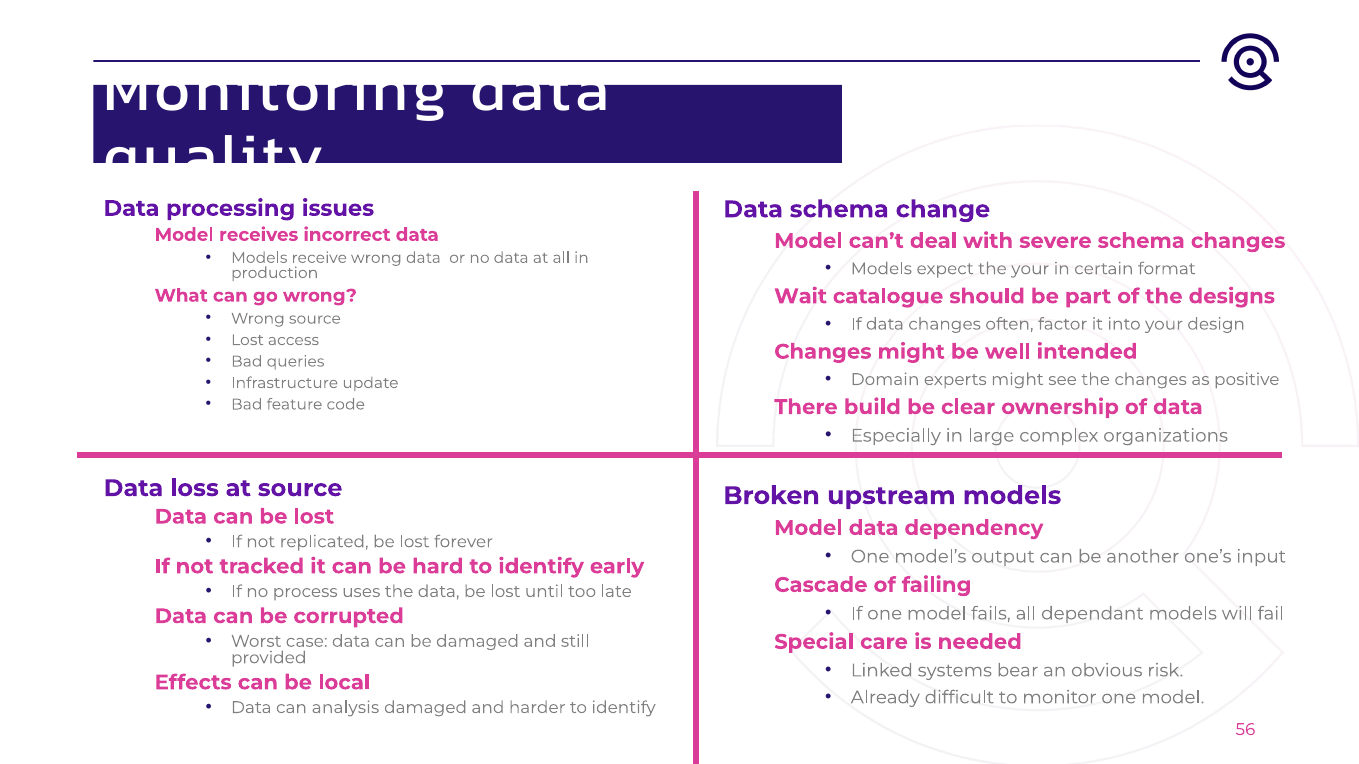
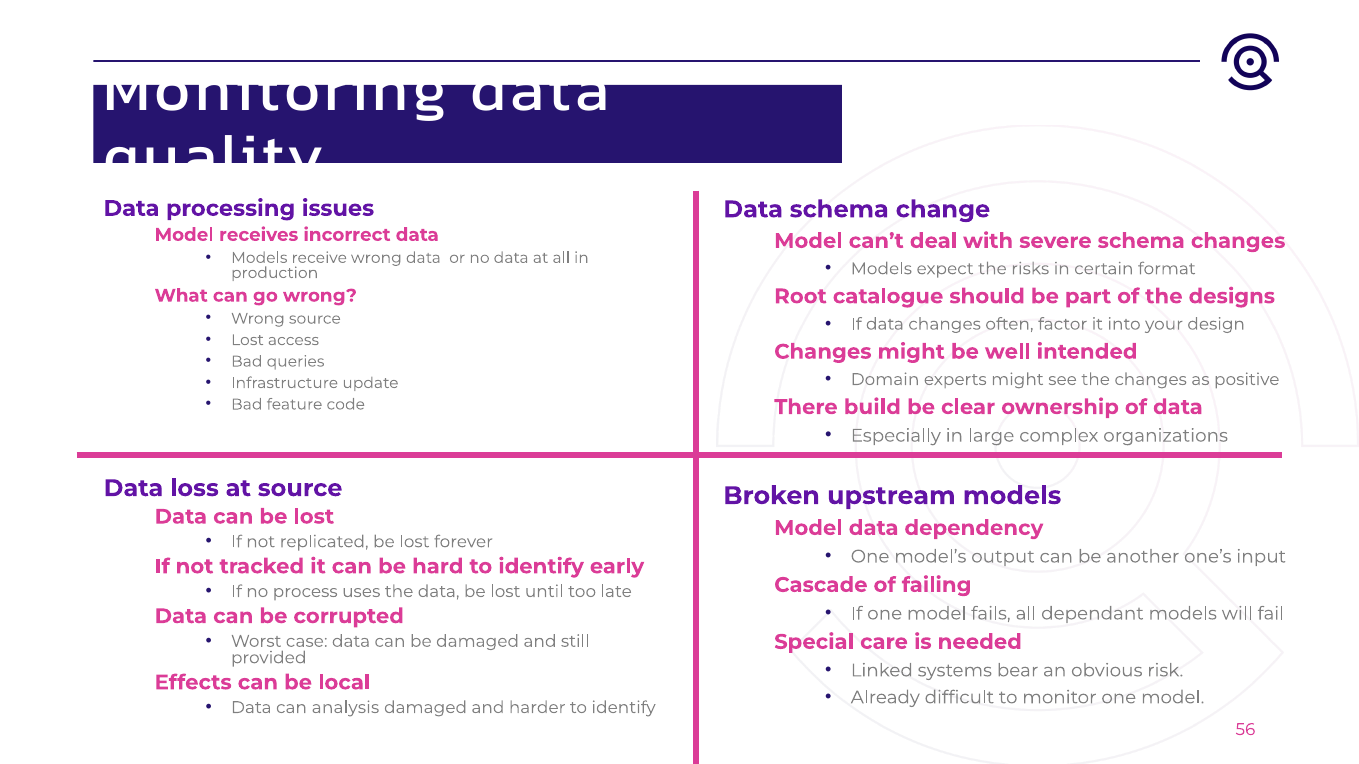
the your: your -> risks
Wait: Wait -> Root
